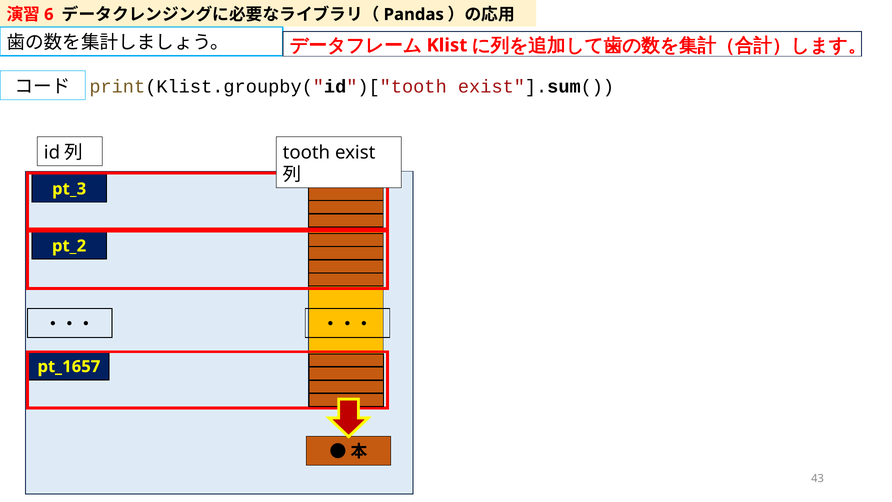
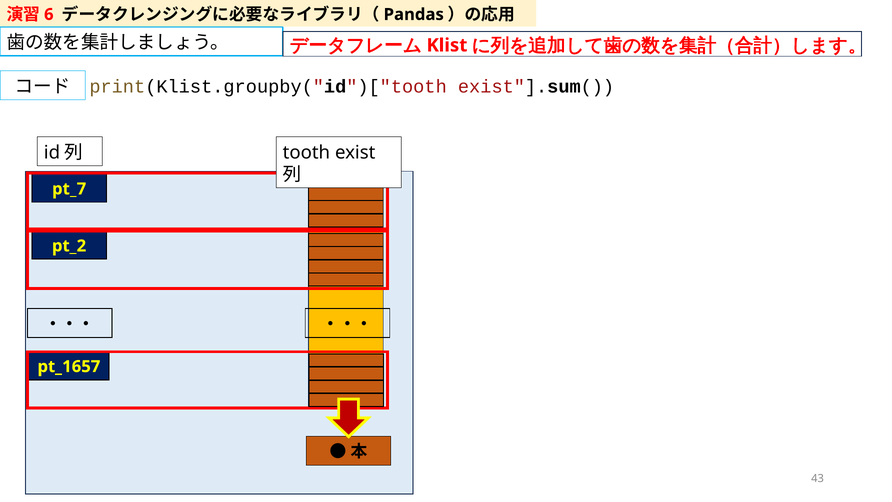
pt_3: pt_3 -> pt_7
